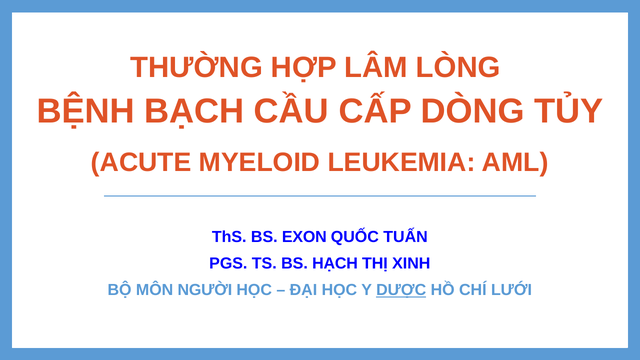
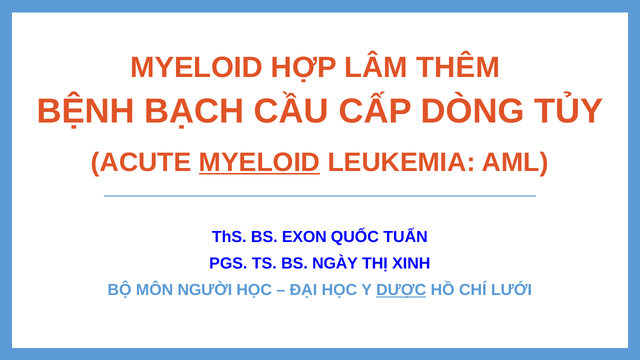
THƯỜNG at (197, 68): THƯỜNG -> MYELOID
LÒNG: LÒNG -> THÊM
MYELOID at (260, 162) underline: none -> present
HẠCH: HẠCH -> NGÀY
